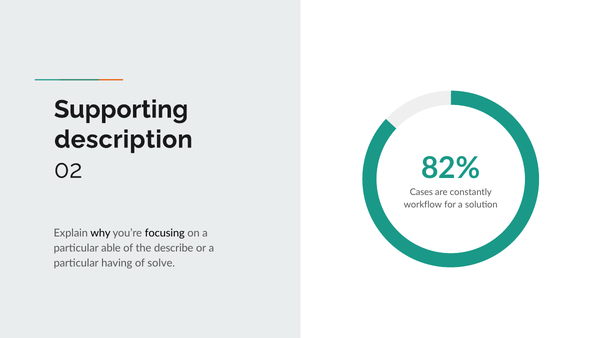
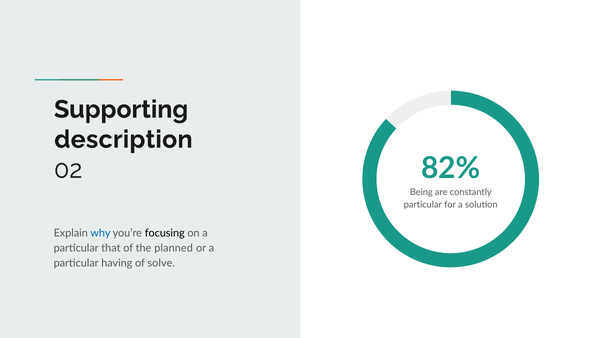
Cases: Cases -> Being
workflow at (423, 205): workflow -> particular
why colour: black -> blue
able: able -> that
describe: describe -> planned
